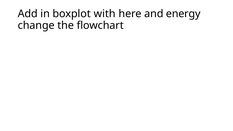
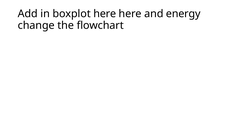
boxplot with: with -> here
